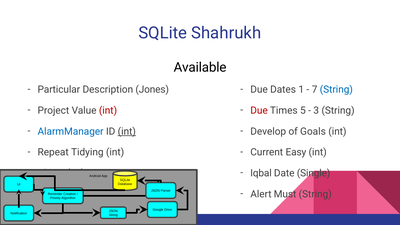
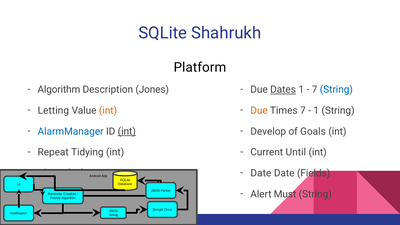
Available: Available -> Platform
Particular at (59, 90): Particular -> Algorithm
Dates underline: none -> present
Project: Project -> Letting
int at (108, 111) colour: red -> orange
Due at (259, 111) colour: red -> orange
Times 5: 5 -> 7
3 at (316, 111): 3 -> 1
Easy: Easy -> Until
Iqbal at (261, 173): Iqbal -> Date
Single: Single -> Fields
